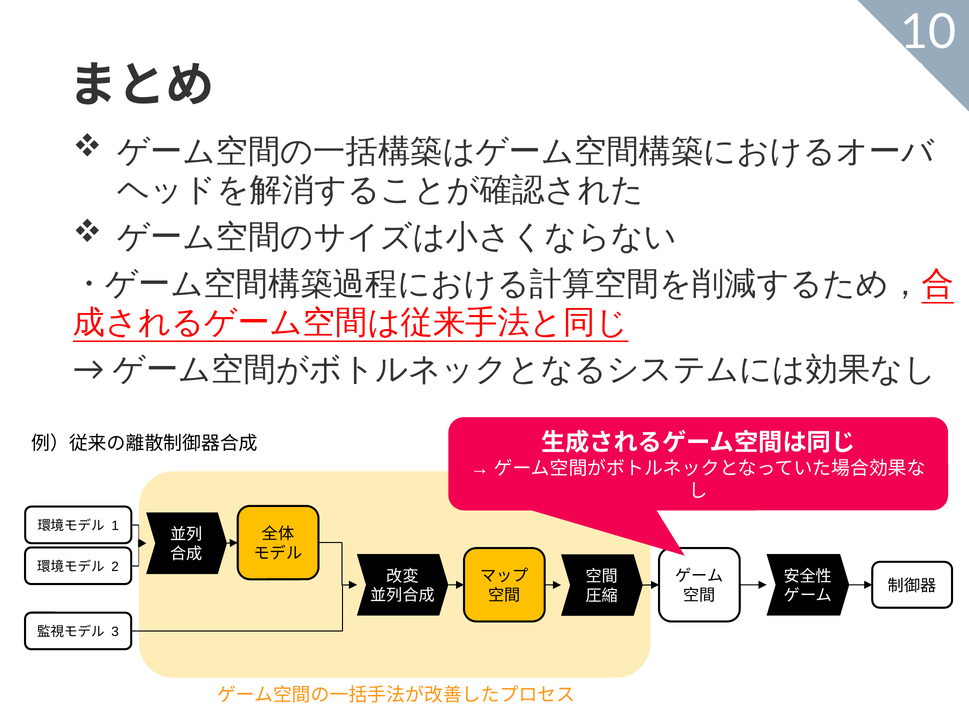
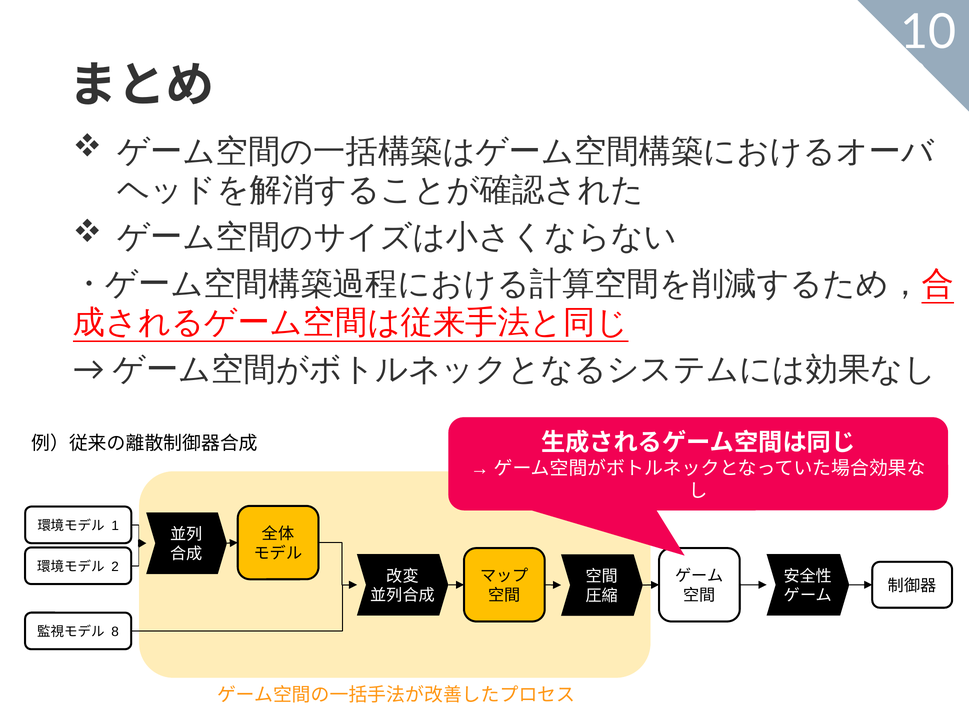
3 at (115, 632): 3 -> 8
